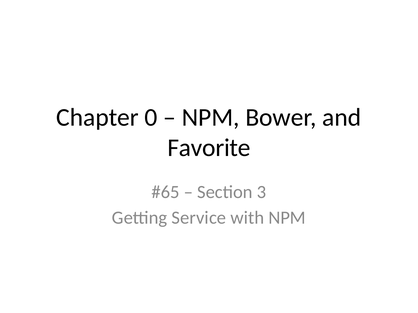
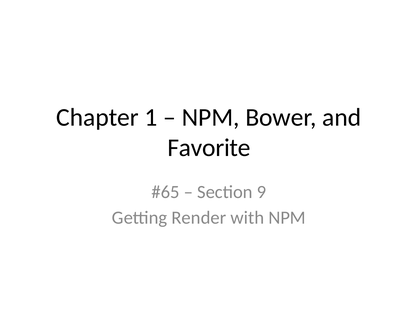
0: 0 -> 1
3: 3 -> 9
Service: Service -> Render
